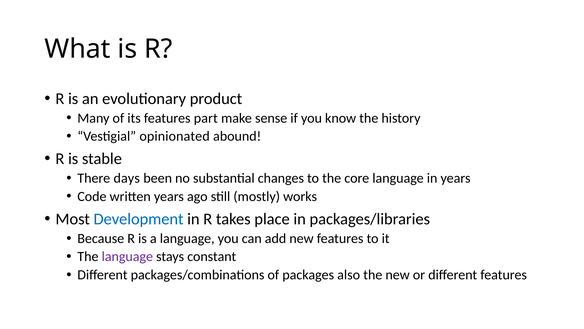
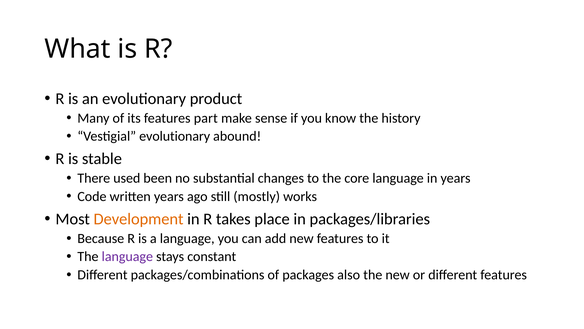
Vestigial opinionated: opinionated -> evolutionary
days: days -> used
Development colour: blue -> orange
